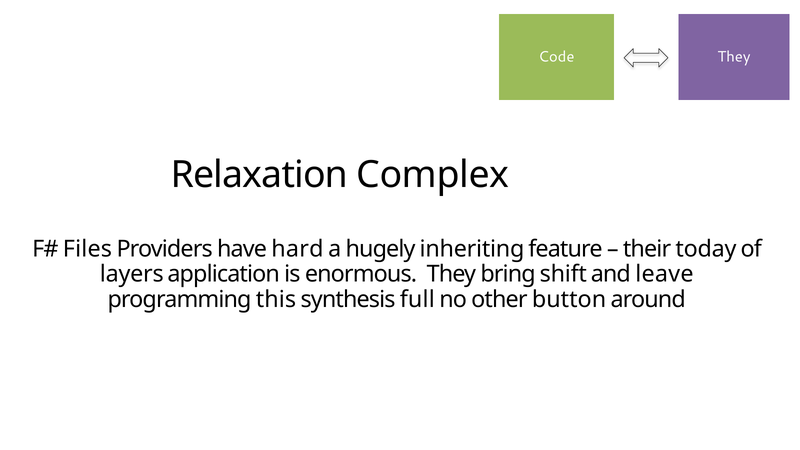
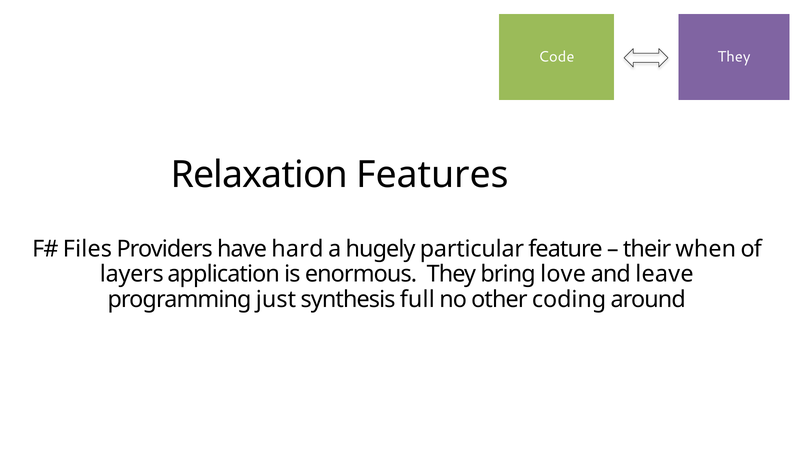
Complex: Complex -> Features
inheriting: inheriting -> particular
today: today -> when
shift: shift -> love
this: this -> just
button: button -> coding
